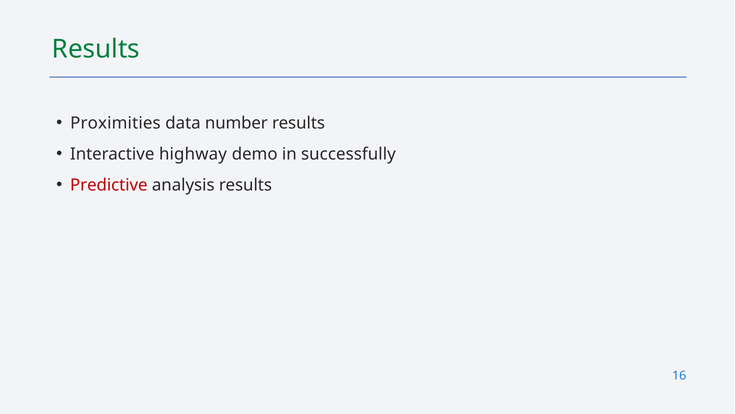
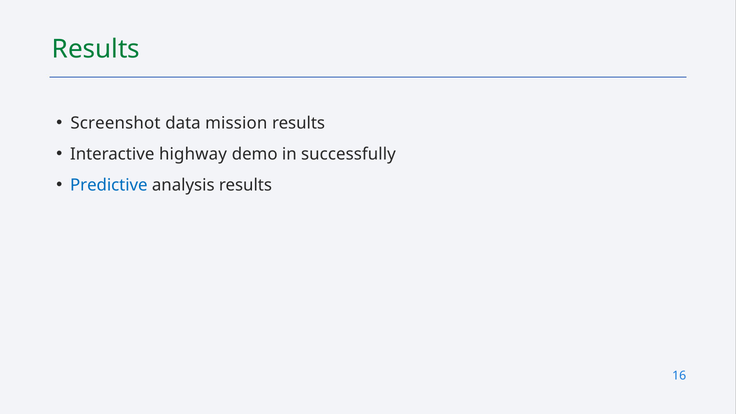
Proximities: Proximities -> Screenshot
number: number -> mission
Predictive colour: red -> blue
